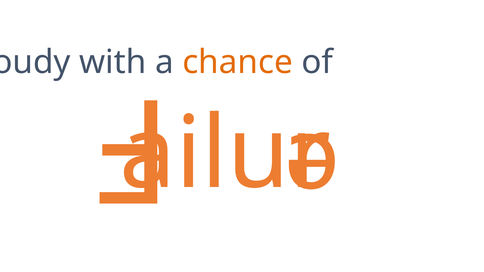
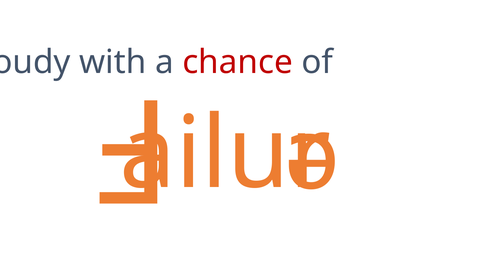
chance colour: orange -> red
